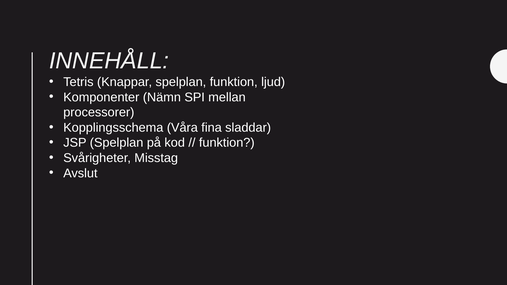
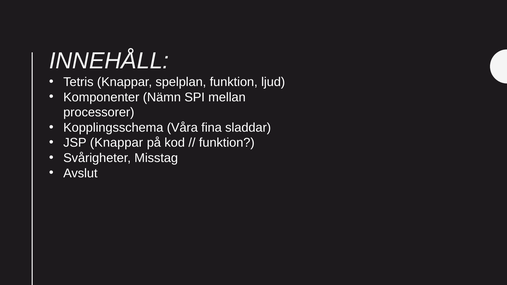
JSP Spelplan: Spelplan -> Knappar
